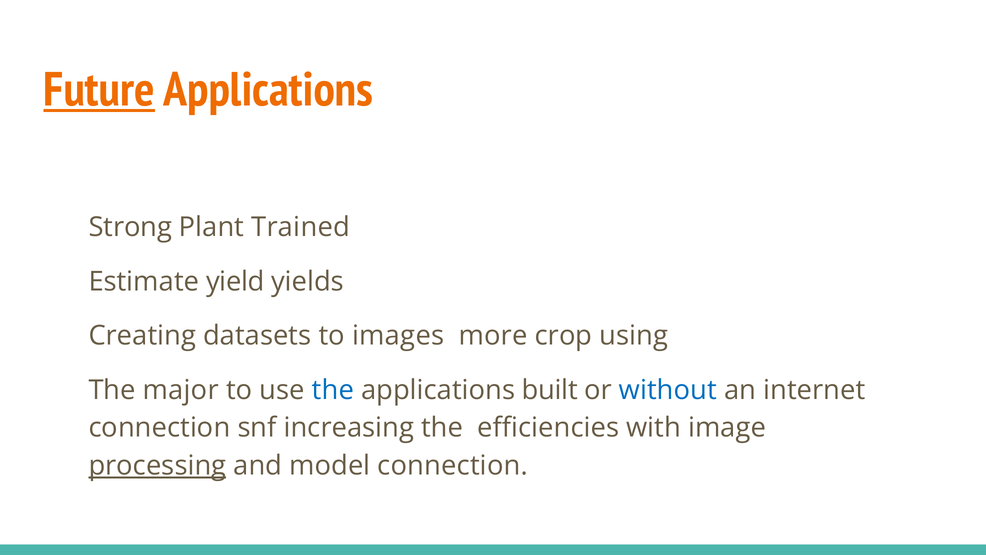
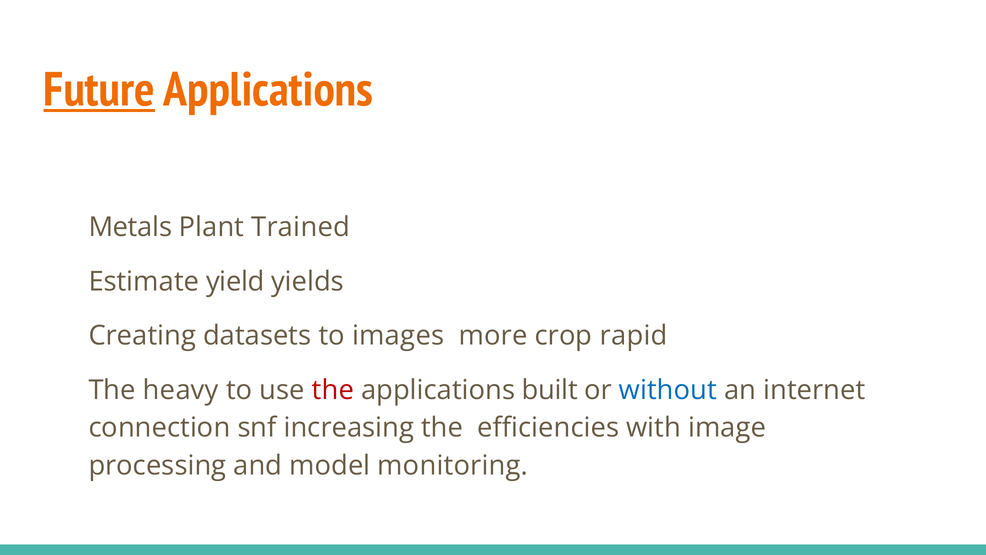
Strong: Strong -> Metals
using: using -> rapid
major: major -> heavy
the at (333, 390) colour: blue -> red
processing underline: present -> none
model connection: connection -> monitoring
